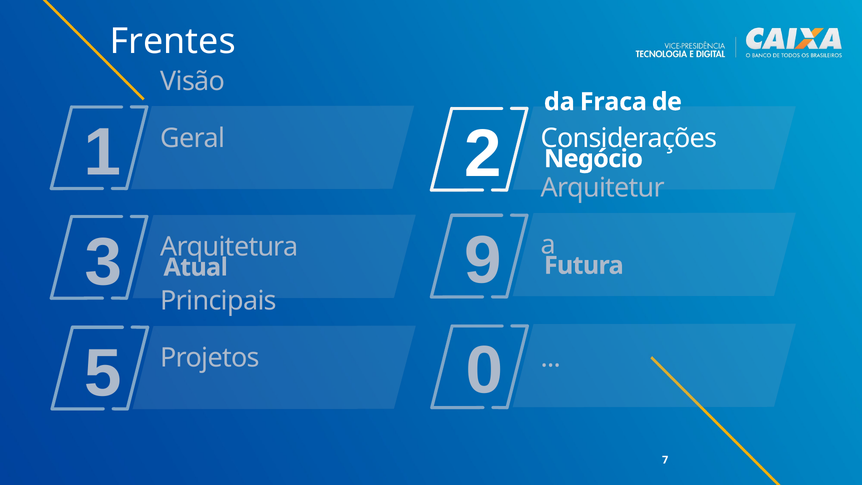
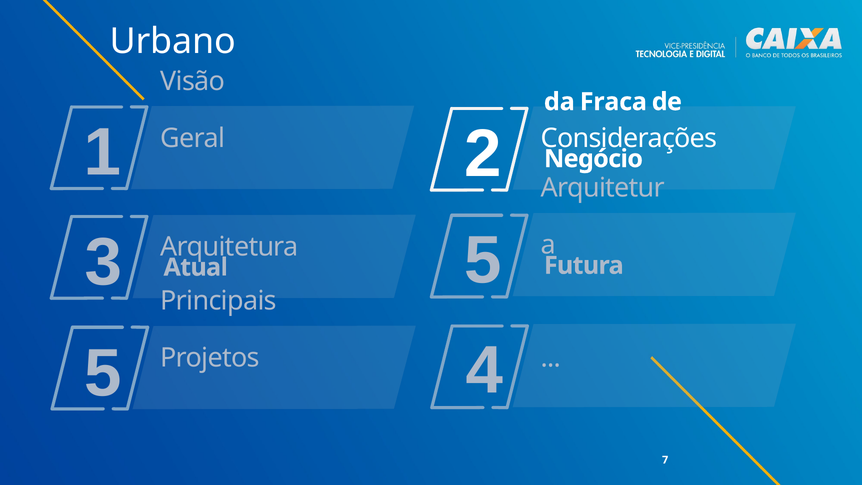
Frentes: Frentes -> Urbano
Arquitetura 9: 9 -> 5
0: 0 -> 4
